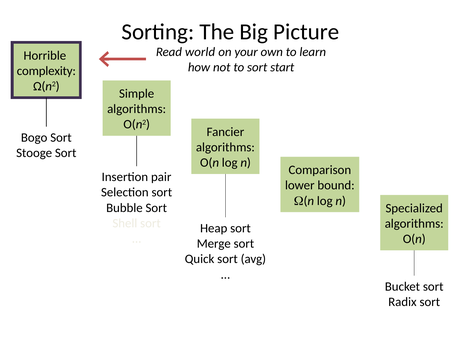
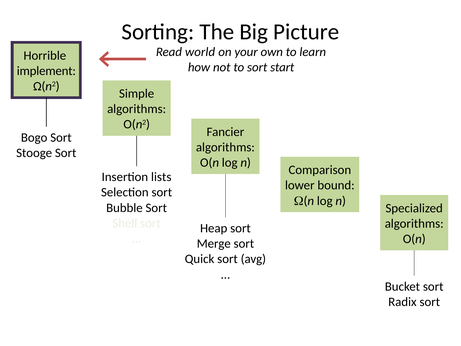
complexity: complexity -> implement
pair: pair -> lists
